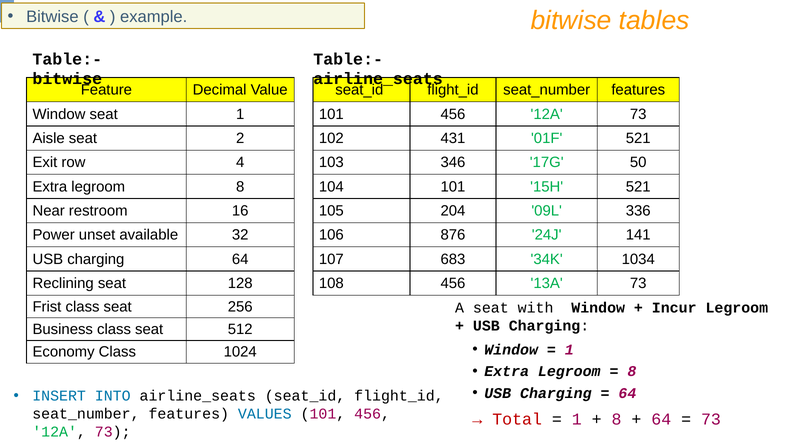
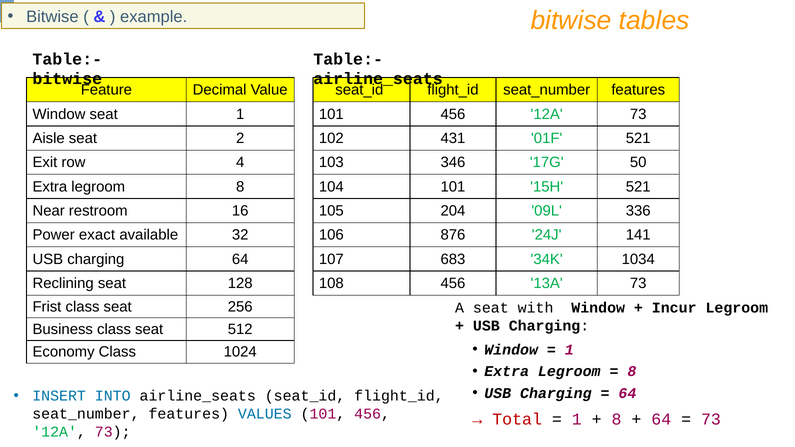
unset: unset -> exact
